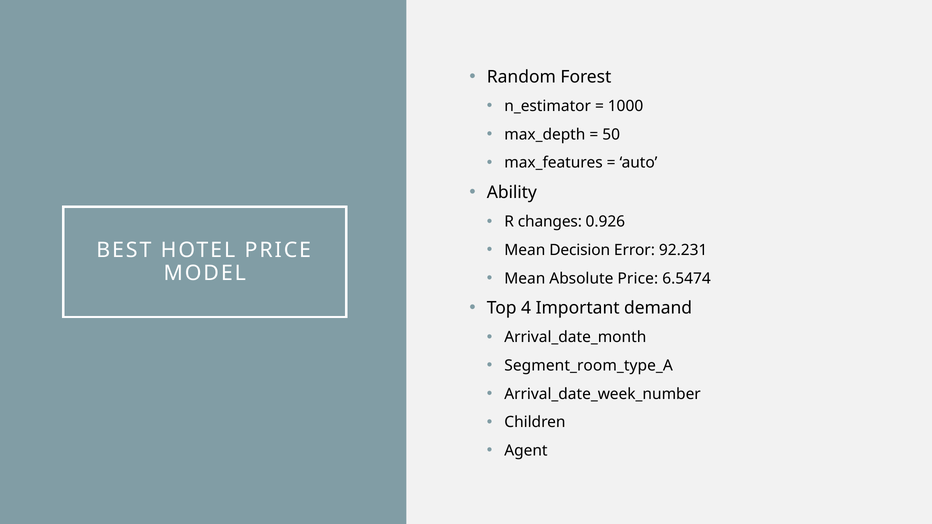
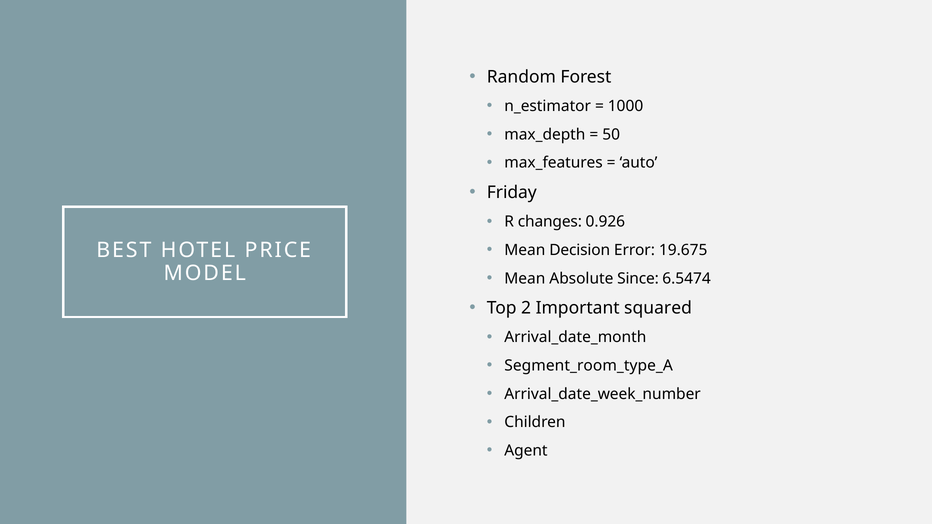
Ability: Ability -> Friday
92.231: 92.231 -> 19.675
Absolute Price: Price -> Since
4: 4 -> 2
demand: demand -> squared
